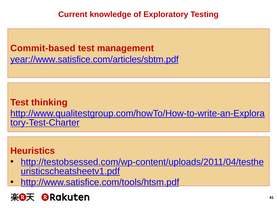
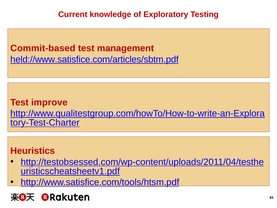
year://www.satisfice.com/articles/sbtm.pdf: year://www.satisfice.com/articles/sbtm.pdf -> held://www.satisfice.com/articles/sbtm.pdf
thinking: thinking -> improve
